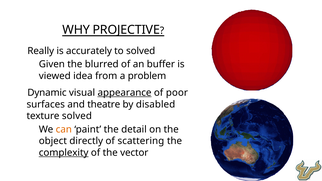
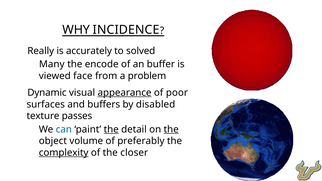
PROJECTIVE: PROJECTIVE -> INCIDENCE
Given: Given -> Many
blurred: blurred -> encode
idea: idea -> face
theatre: theatre -> buffers
texture solved: solved -> passes
can colour: orange -> blue
the at (111, 129) underline: none -> present
the at (171, 129) underline: none -> present
directly: directly -> volume
scattering: scattering -> preferably
vector: vector -> closer
